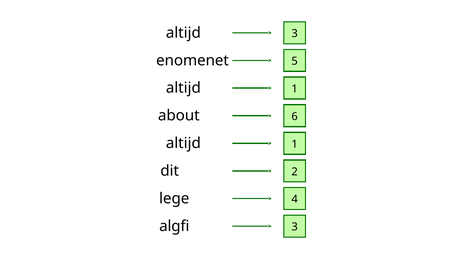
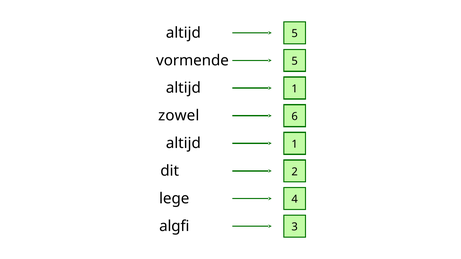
altijd 3: 3 -> 5
enomenet: enomenet -> vormende
about: about -> zowel
